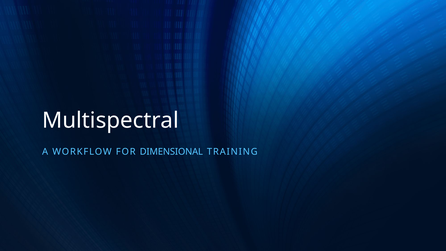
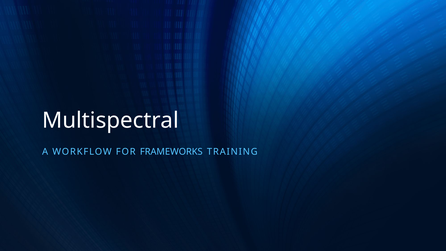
DIMENSIONAL: DIMENSIONAL -> FRAMEWORKS
